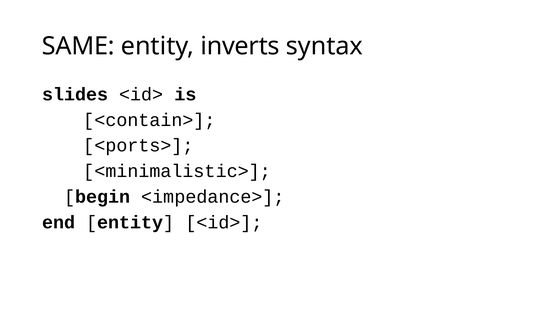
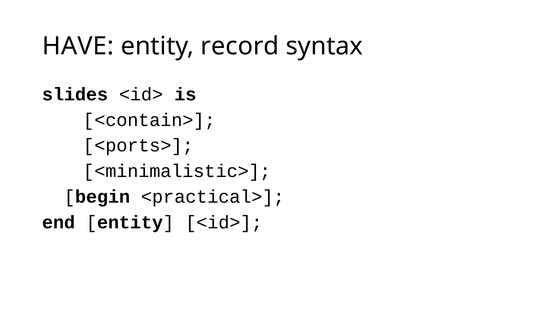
SAME: SAME -> HAVE
inverts: inverts -> record
<impedance>: <impedance> -> <practical>
